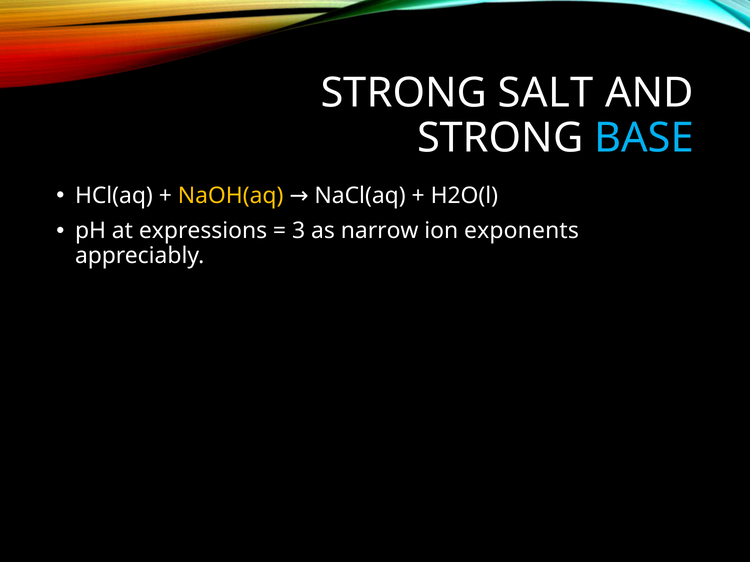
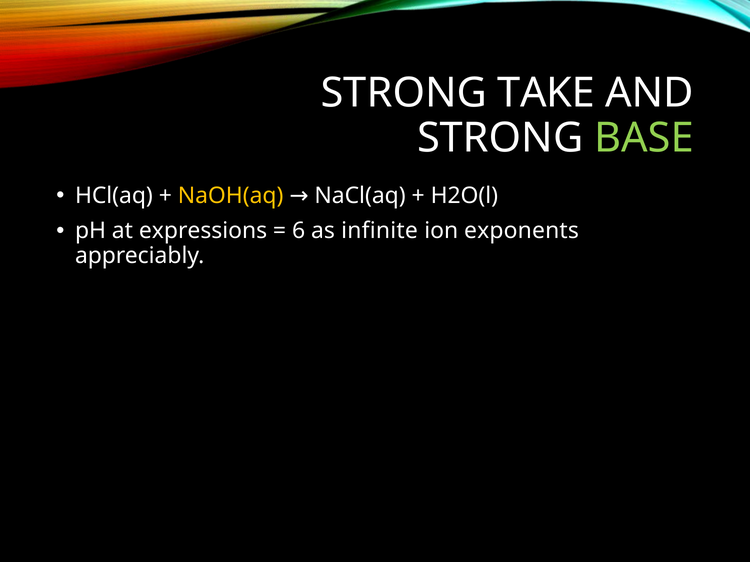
SALT: SALT -> TAKE
BASE colour: light blue -> light green
3: 3 -> 6
narrow: narrow -> infinite
